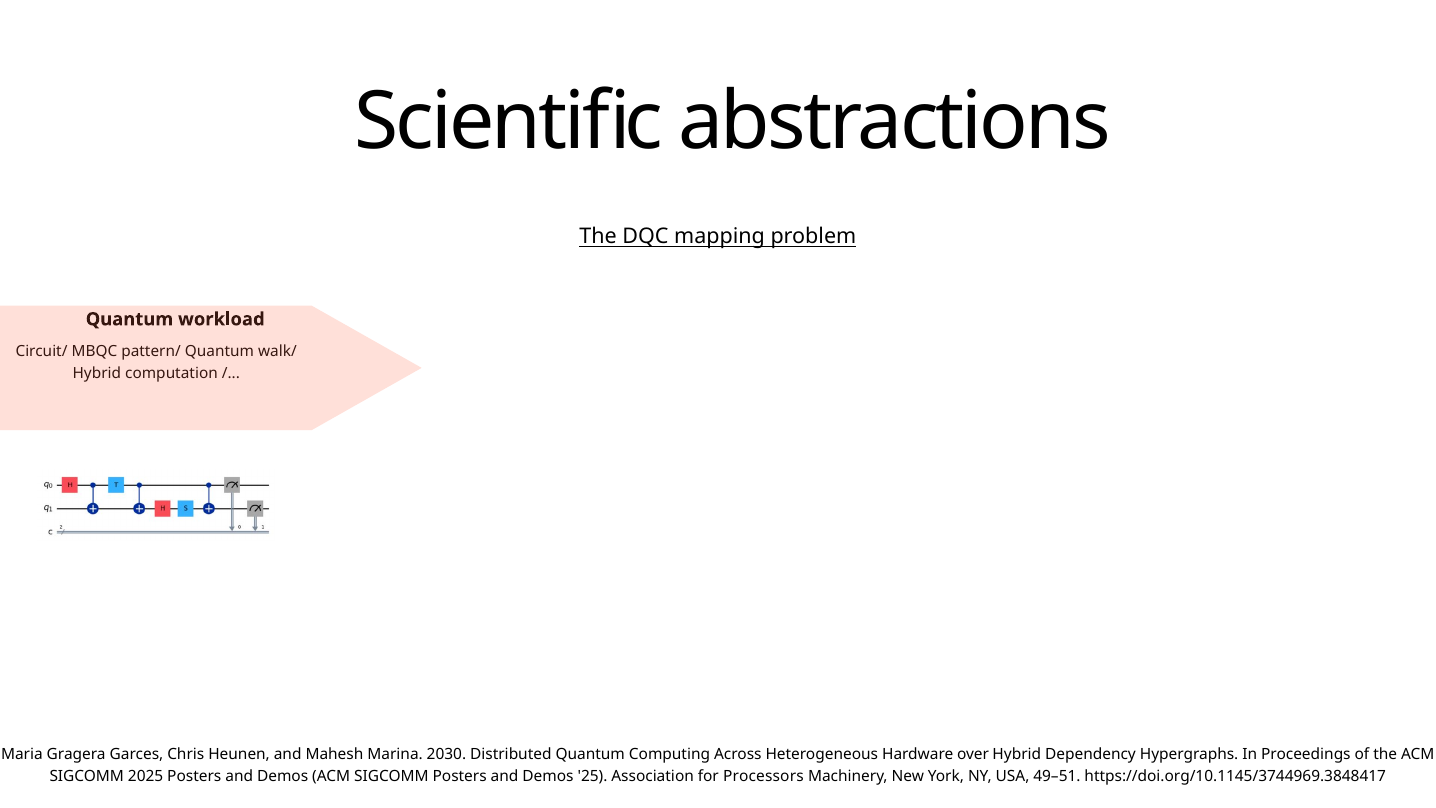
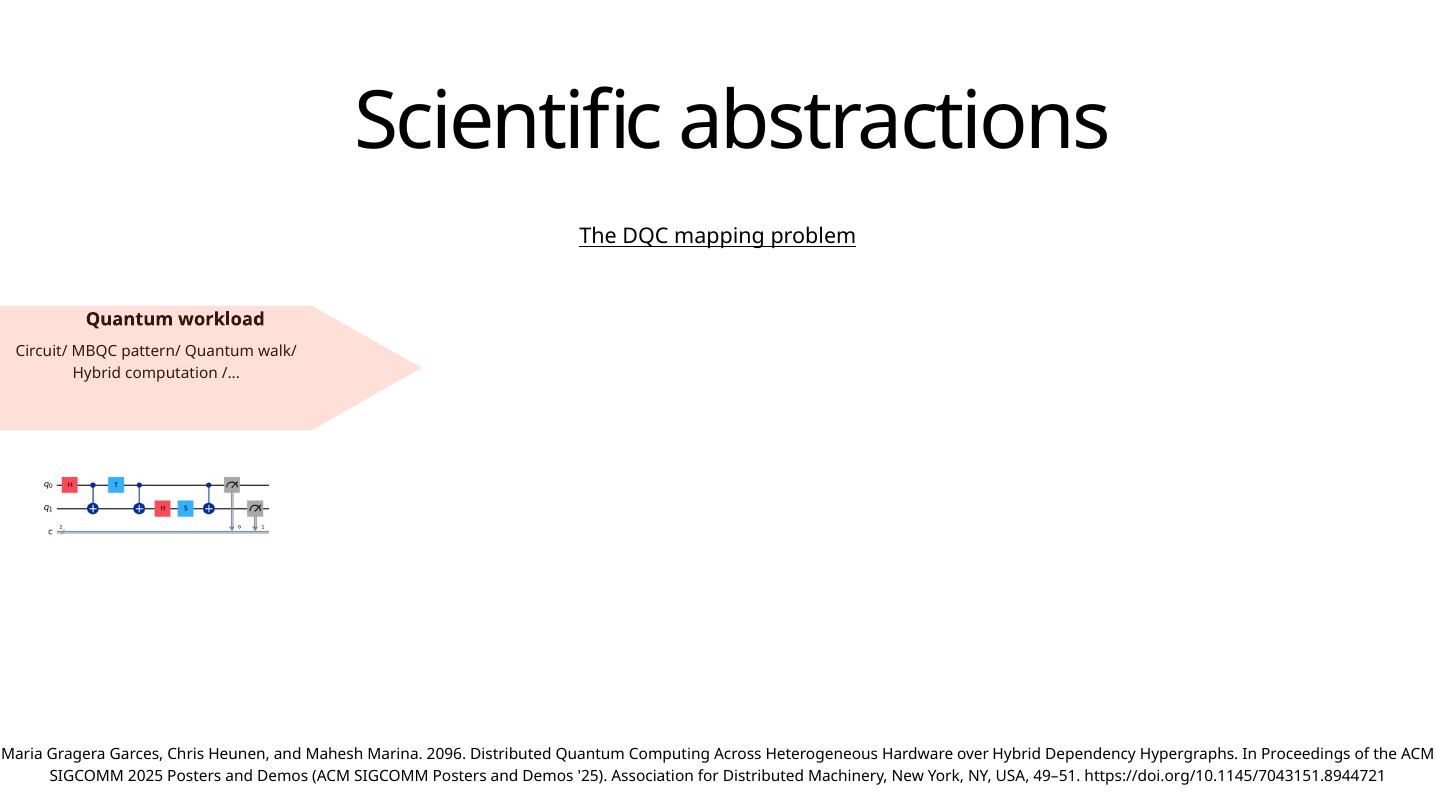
2030: 2030 -> 2096
for Processors: Processors -> Distributed
https://doi.org/10.1145/3744969.3848417: https://doi.org/10.1145/3744969.3848417 -> https://doi.org/10.1145/7043151.8944721
